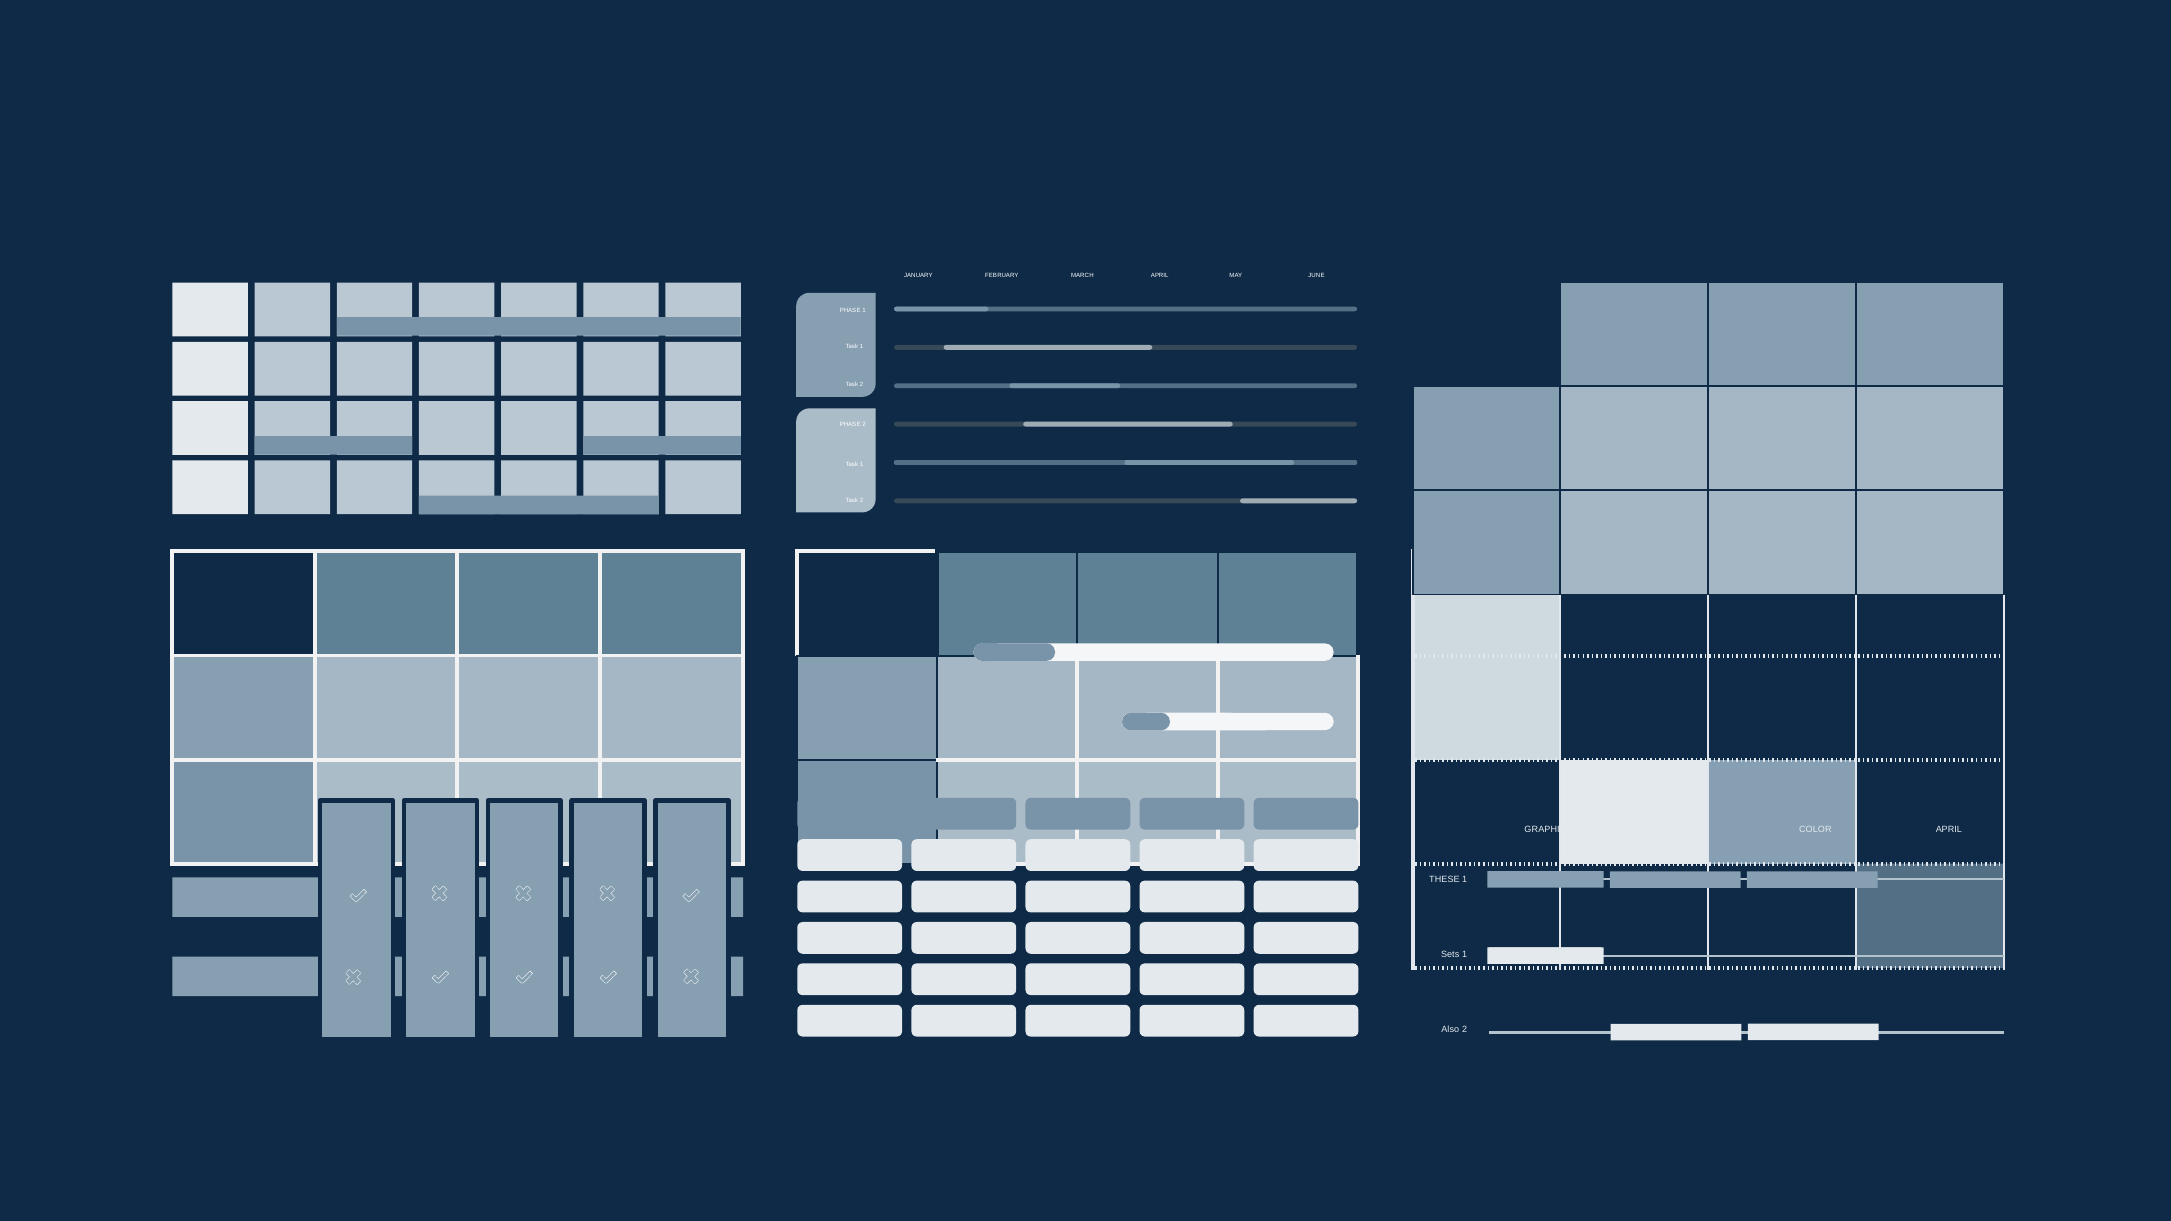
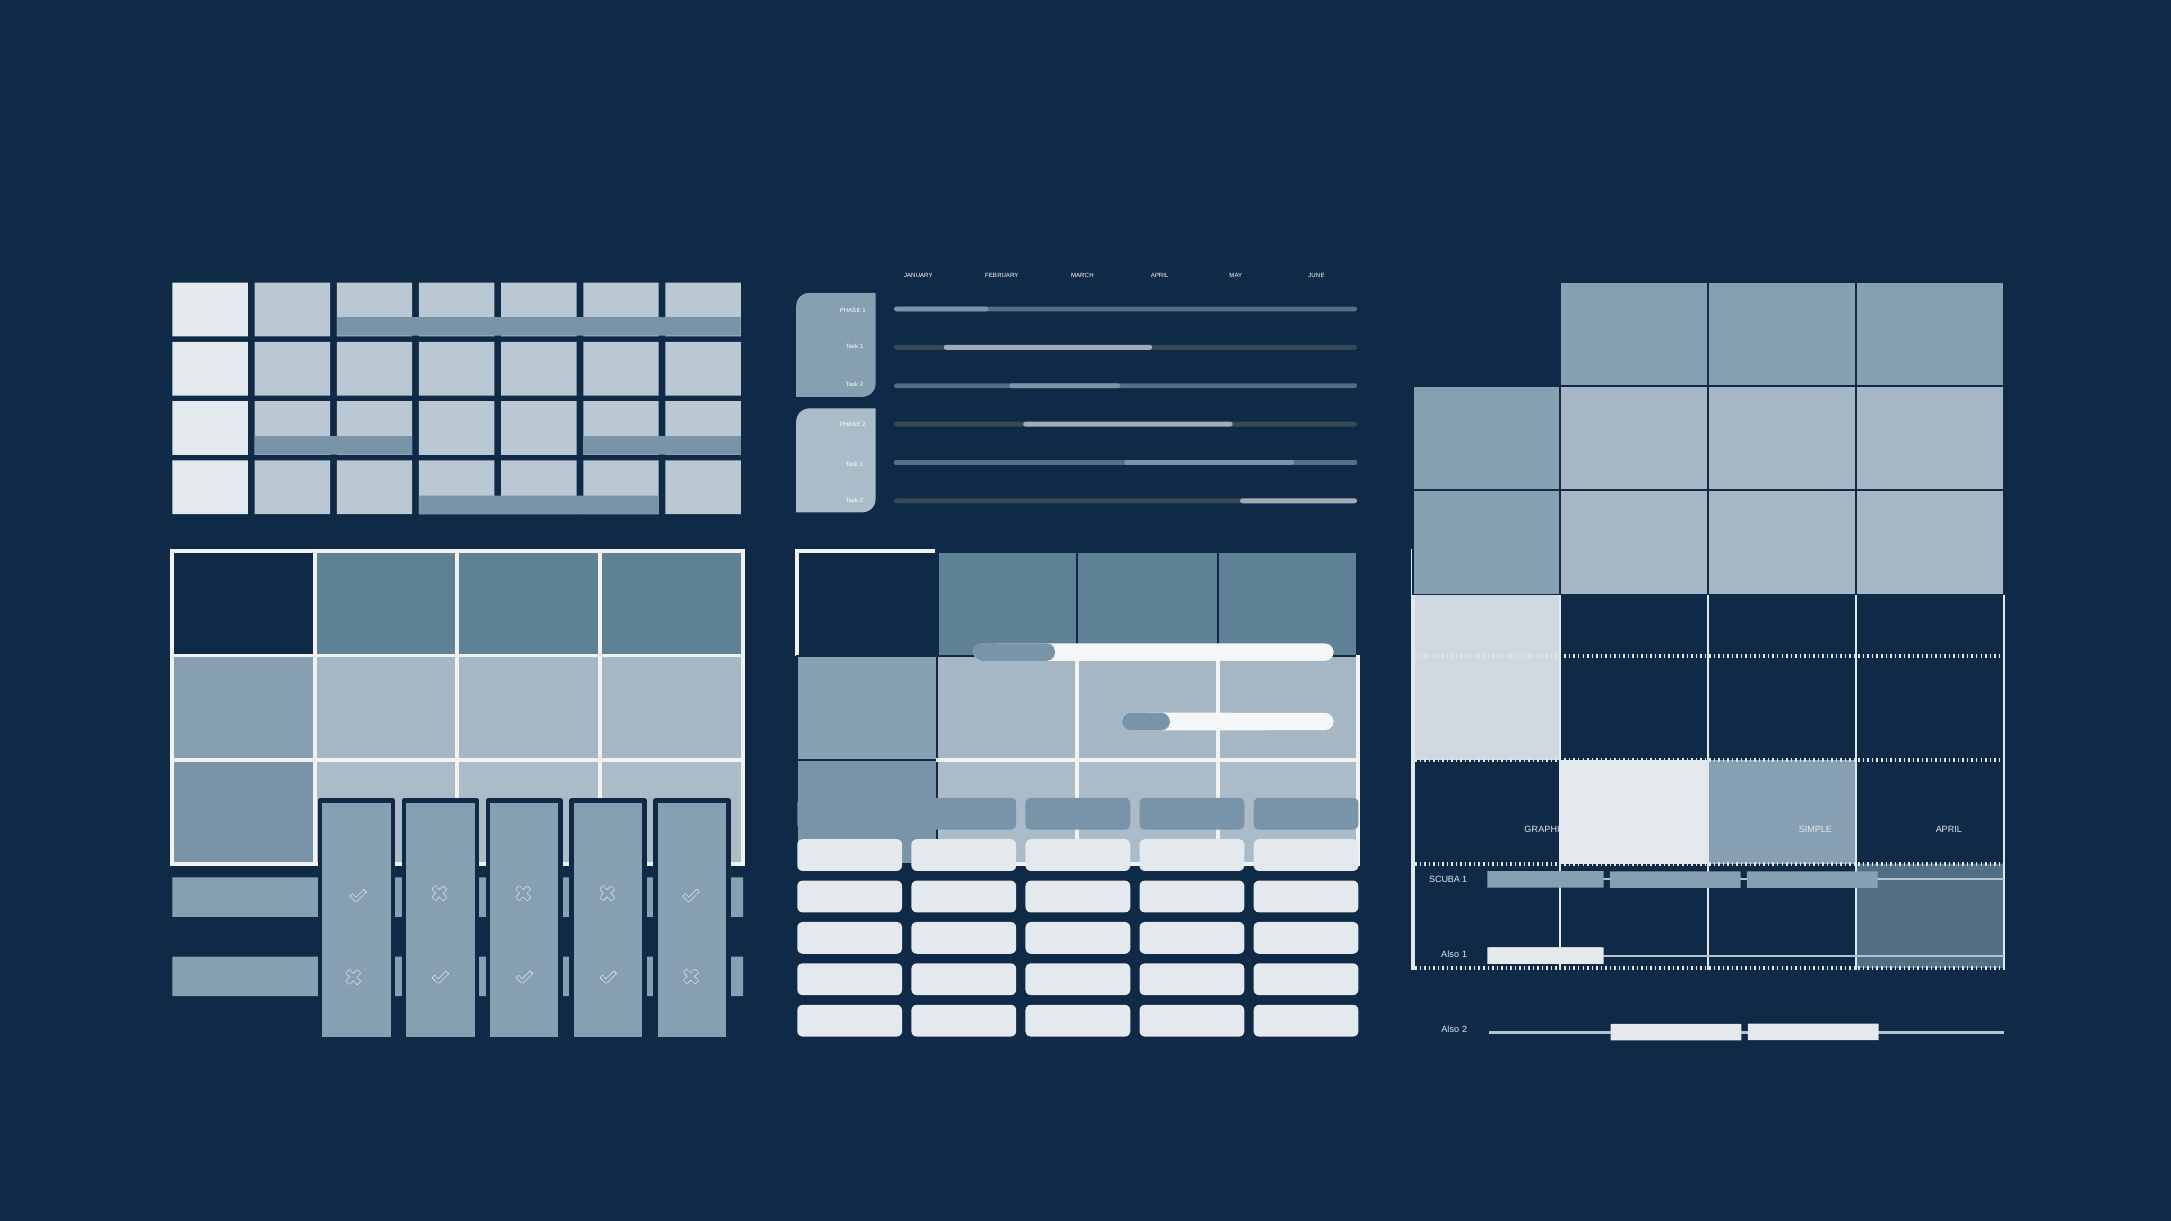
COLOR: COLOR -> SIMPLE
THESE: THESE -> SCUBA
Sets at (1450, 955): Sets -> Also
